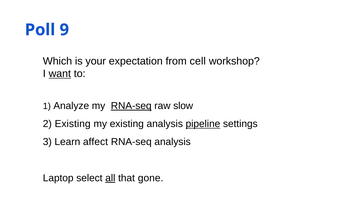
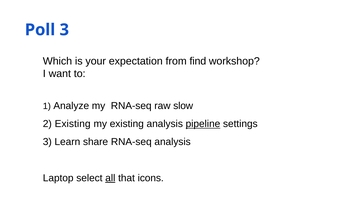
Poll 9: 9 -> 3
cell: cell -> find
want underline: present -> none
RNA-seq at (131, 106) underline: present -> none
affect: affect -> share
gone: gone -> icons
